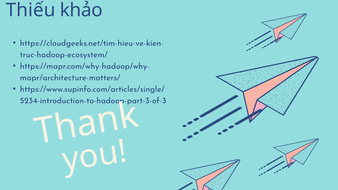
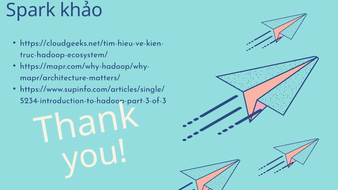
Thiếu: Thiếu -> Spark
